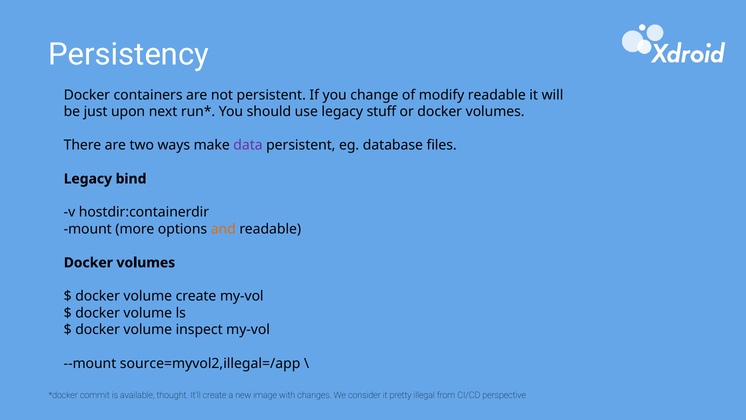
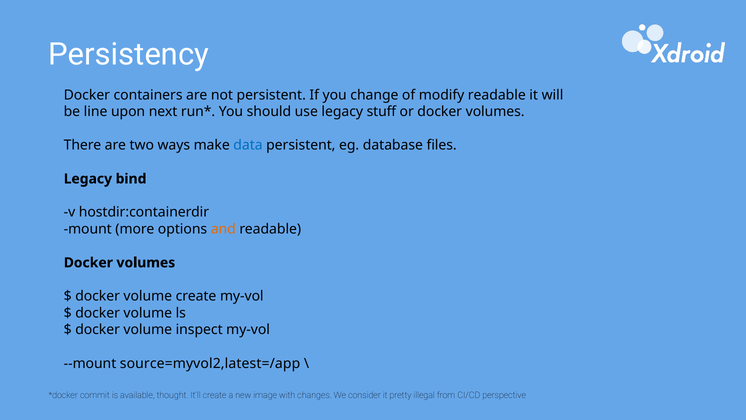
just: just -> line
data colour: purple -> blue
source=myvol2,illegal=/app: source=myvol2,illegal=/app -> source=myvol2,latest=/app
